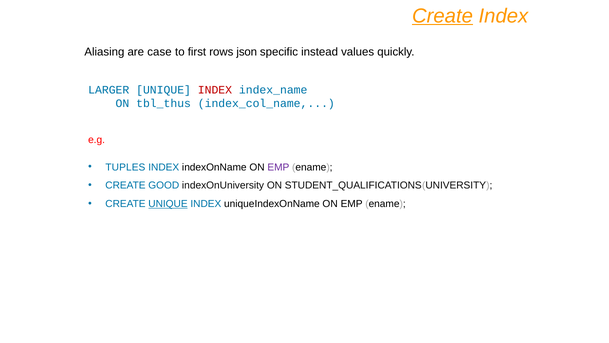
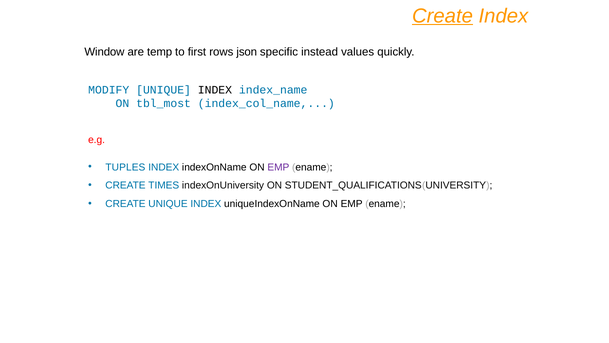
Aliasing: Aliasing -> Window
case: case -> temp
LARGER: LARGER -> MODIFY
INDEX at (215, 90) colour: red -> black
tbl_thus: tbl_thus -> tbl_most
GOOD: GOOD -> TIMES
UNIQUE at (168, 204) underline: present -> none
